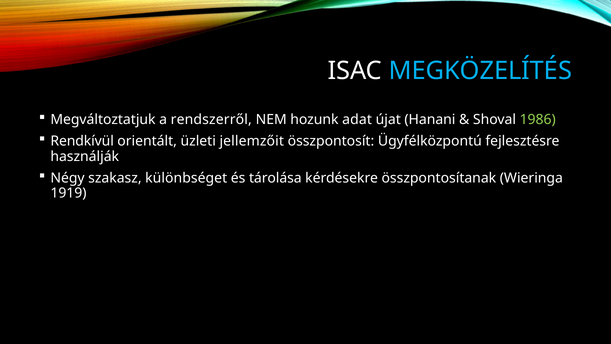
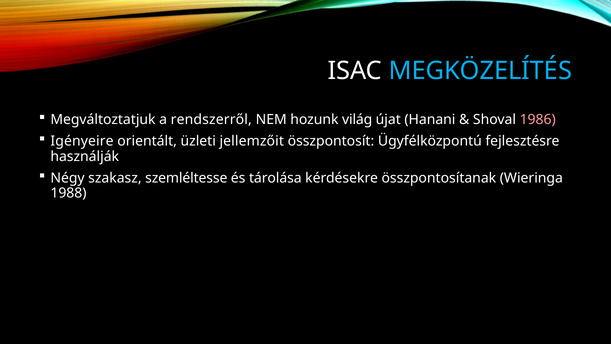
adat: adat -> világ
1986 colour: light green -> pink
Rendkívül: Rendkívül -> Igényeire
különbséget: különbséget -> szemléltesse
1919: 1919 -> 1988
